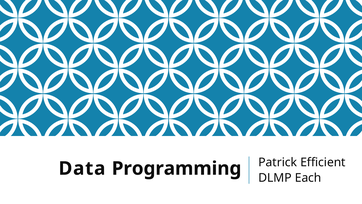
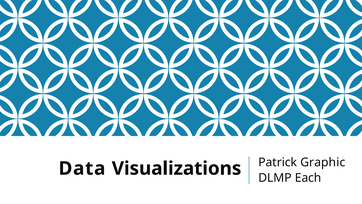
Efficient: Efficient -> Graphic
Programming: Programming -> Visualizations
